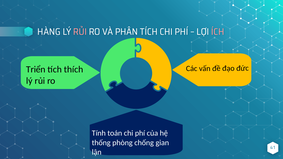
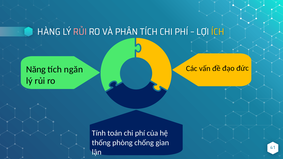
ÍCH colour: pink -> yellow
Triển: Triển -> Năng
thích: thích -> ngăn
